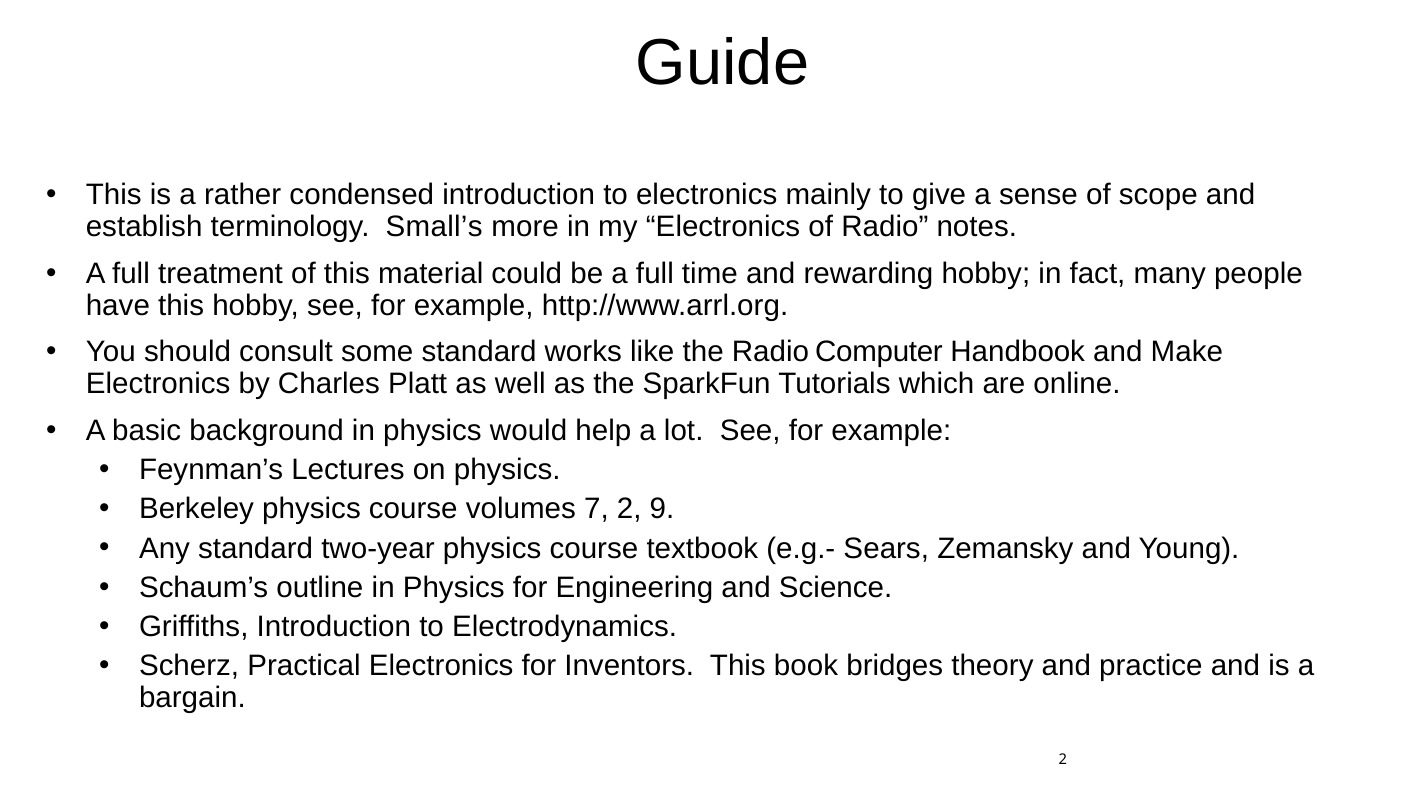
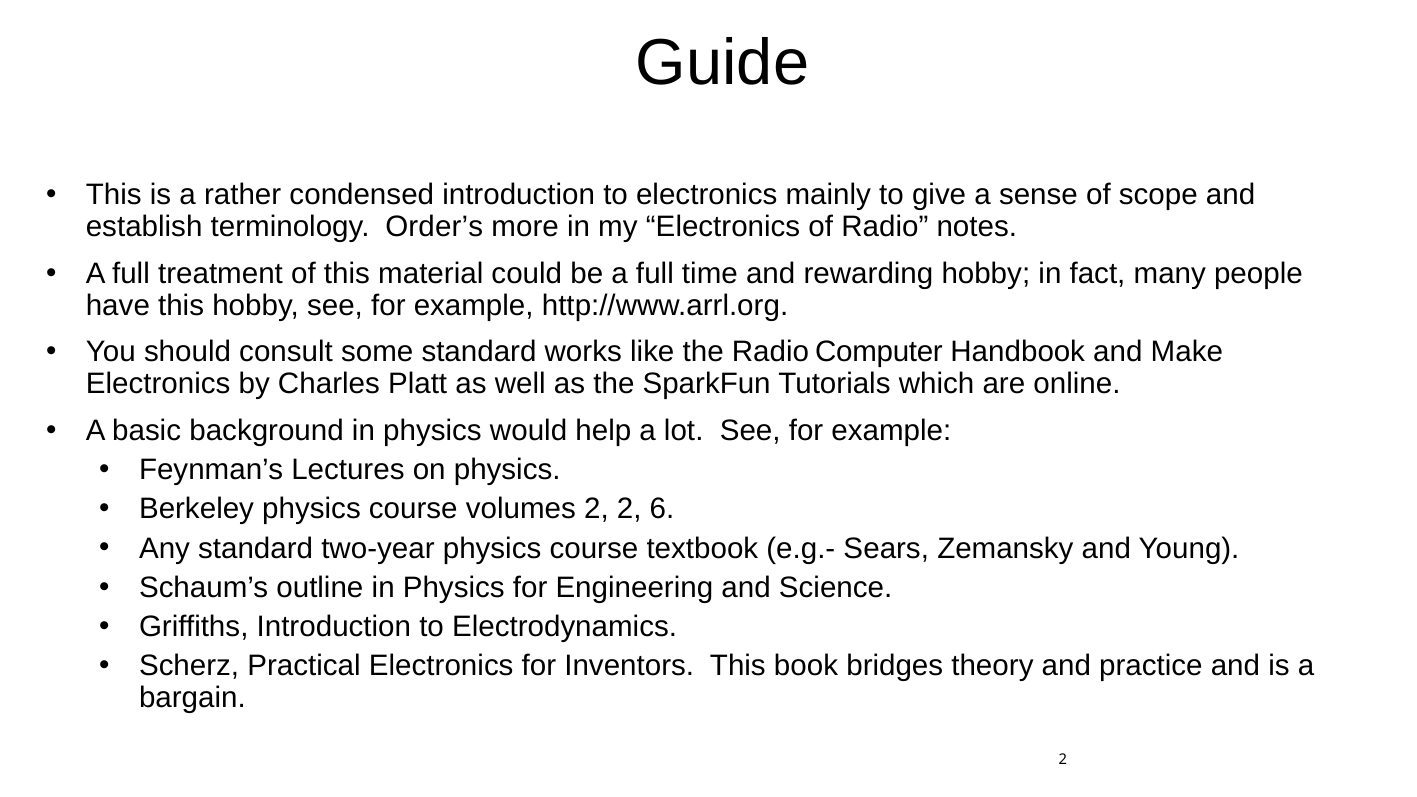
Small’s: Small’s -> Order’s
volumes 7: 7 -> 2
9: 9 -> 6
